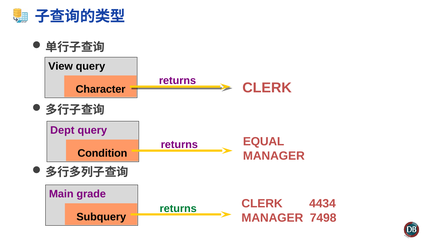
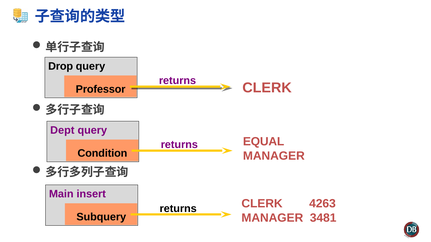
View: View -> Drop
Character: Character -> Professor
grade: grade -> insert
4434: 4434 -> 4263
returns at (178, 209) colour: green -> black
7498: 7498 -> 3481
